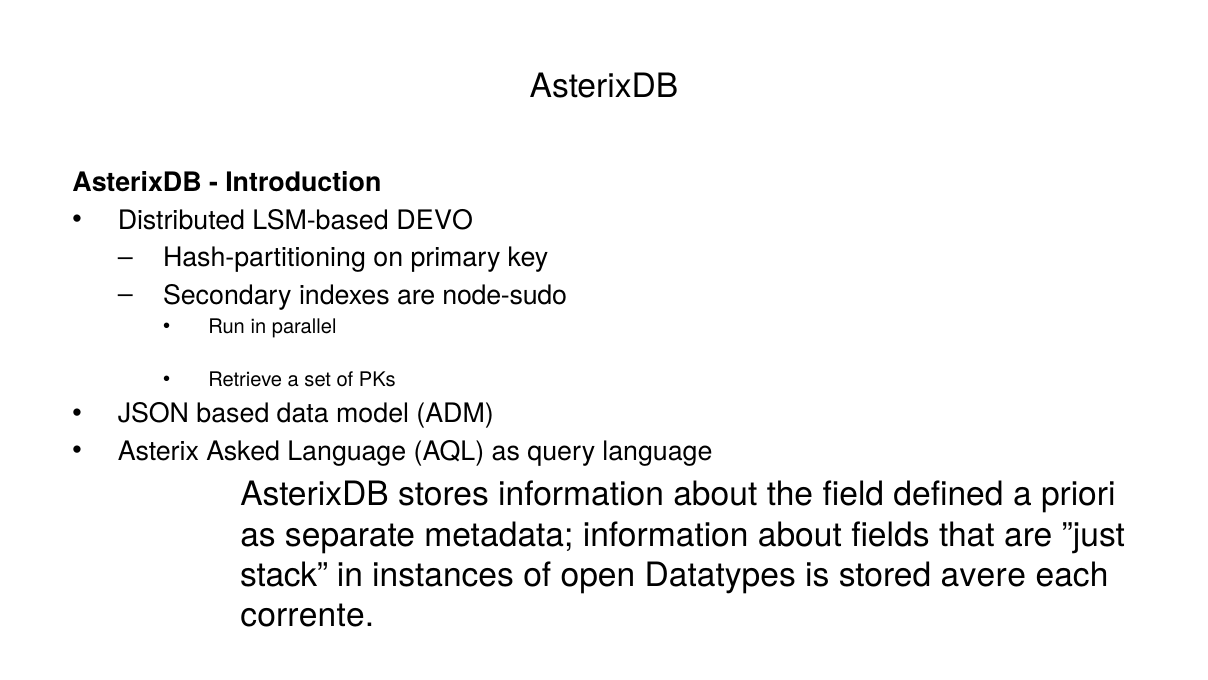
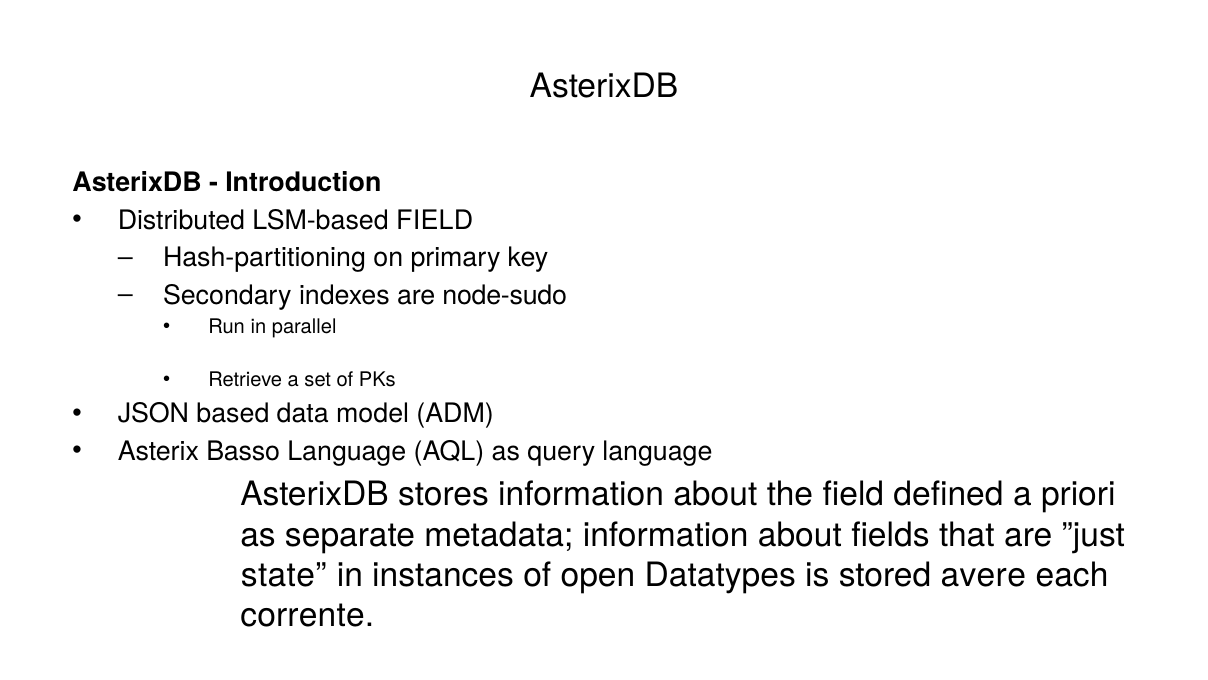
LSM-based DEVO: DEVO -> FIELD
Asterix Asked: Asked -> Basso
stack: stack -> state
